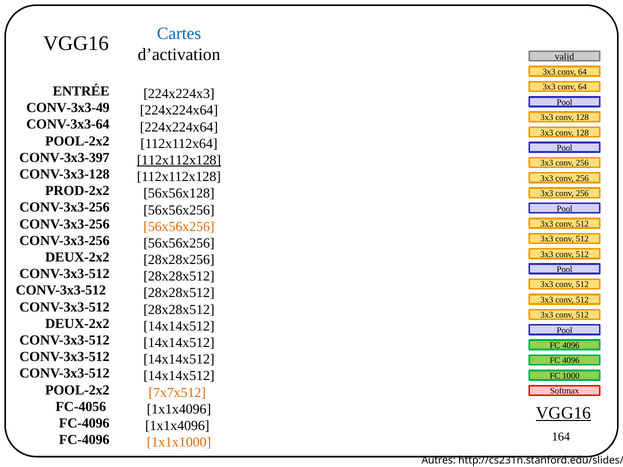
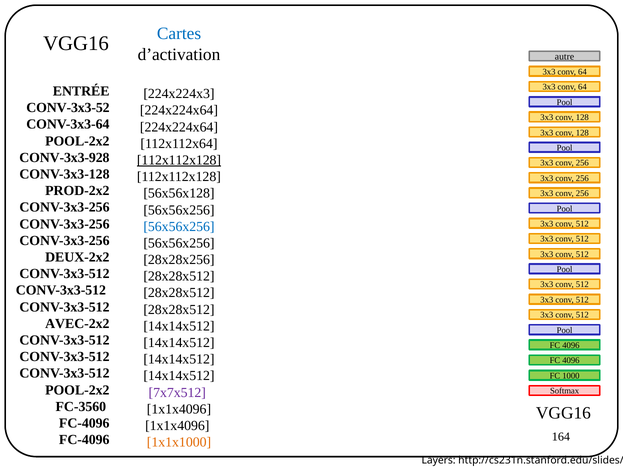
valid: valid -> autre
CONV-3x3-49: CONV-3x3-49 -> CONV-3x3-52
CONV-3x3-397: CONV-3x3-397 -> CONV-3x3-928
56x56x256 at (179, 227) colour: orange -> blue
DEUX-2x2 at (77, 324): DEUX-2x2 -> AVEC-2x2
7x7x512 colour: orange -> purple
FC-4056: FC-4056 -> FC-3560
VGG16 at (563, 413) underline: present -> none
Autres: Autres -> Layers
